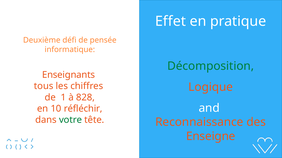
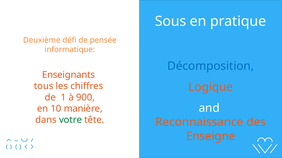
Effet: Effet -> Sous
Décomposition colour: green -> blue
828: 828 -> 900
réfléchir: réfléchir -> manière
